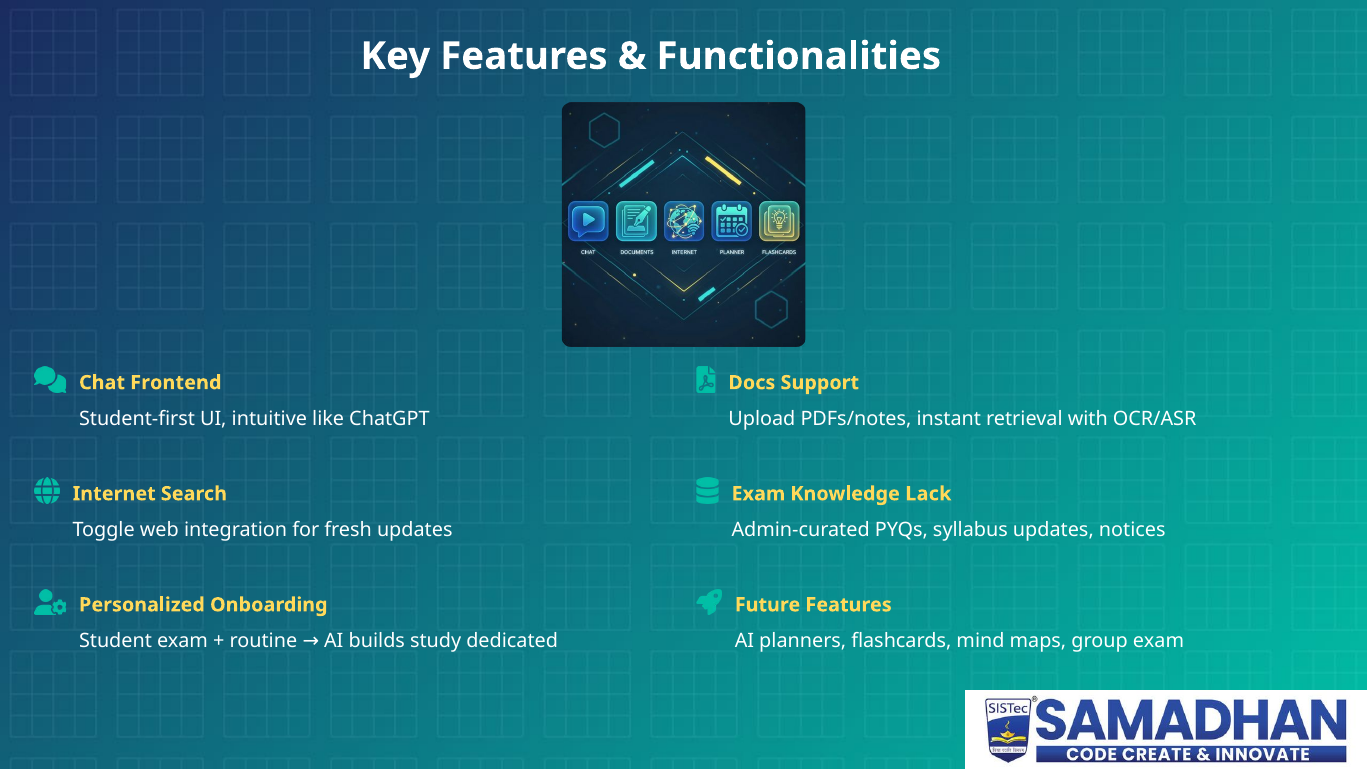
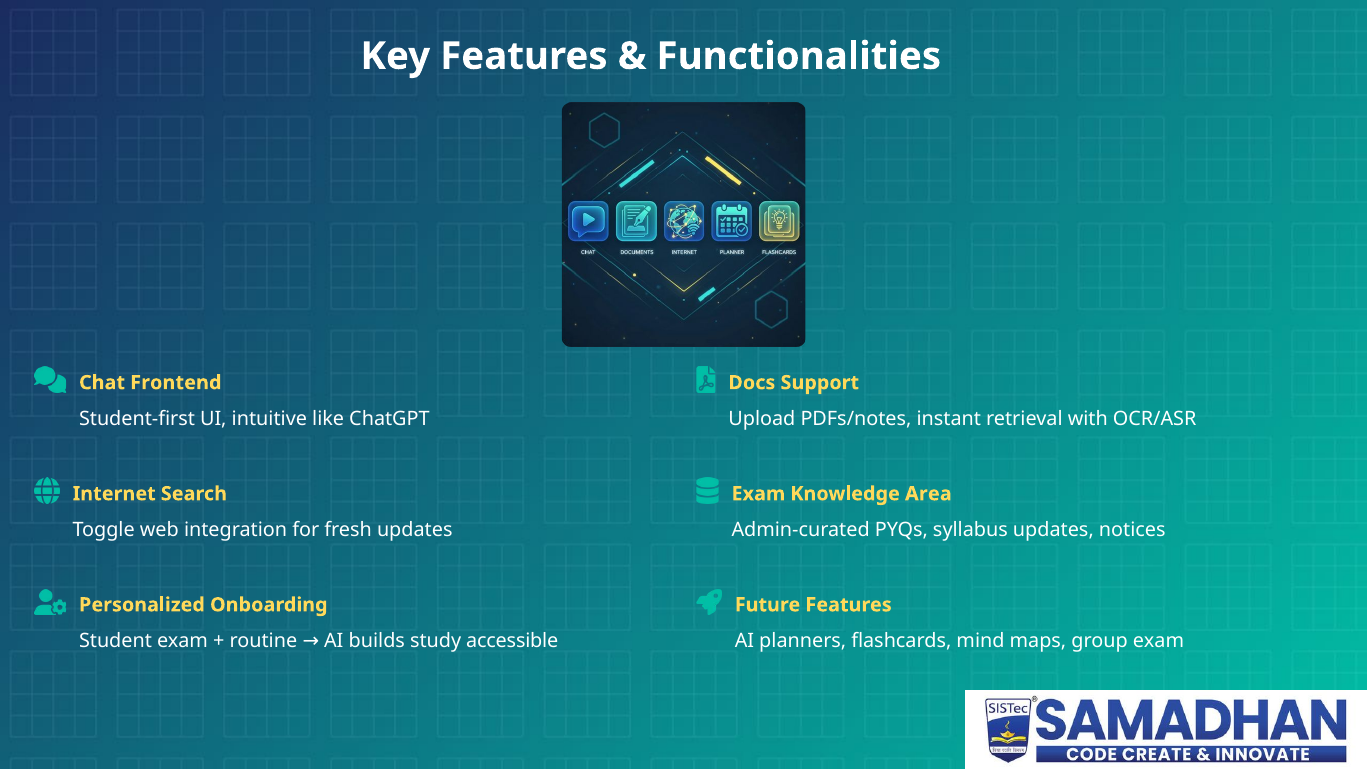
Lack: Lack -> Area
dedicated: dedicated -> accessible
